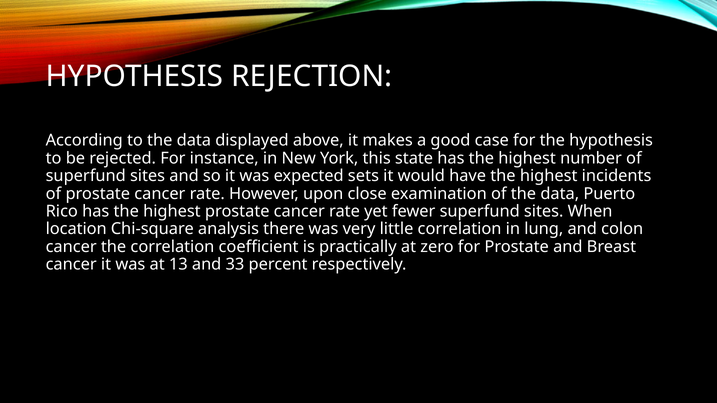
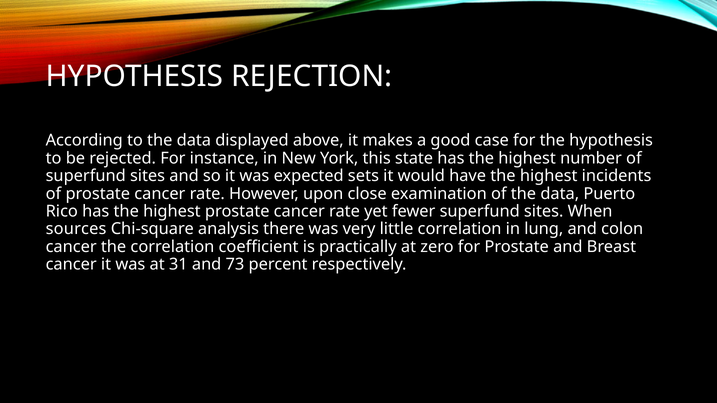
location: location -> sources
13: 13 -> 31
33: 33 -> 73
